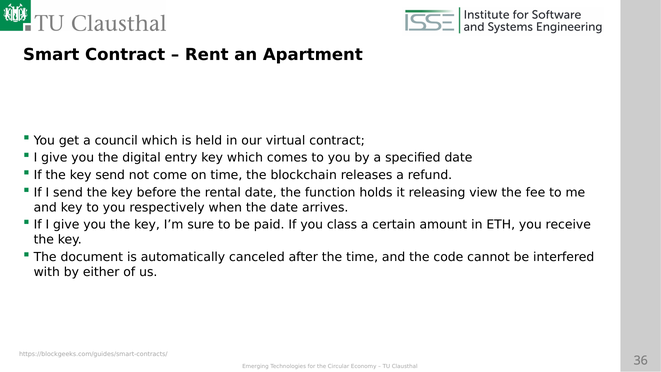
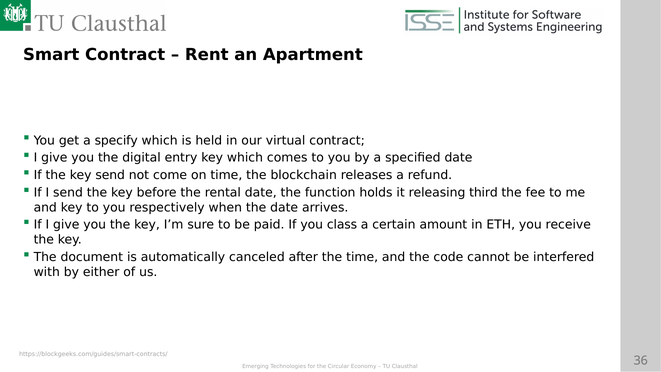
council: council -> specify
view: view -> third
